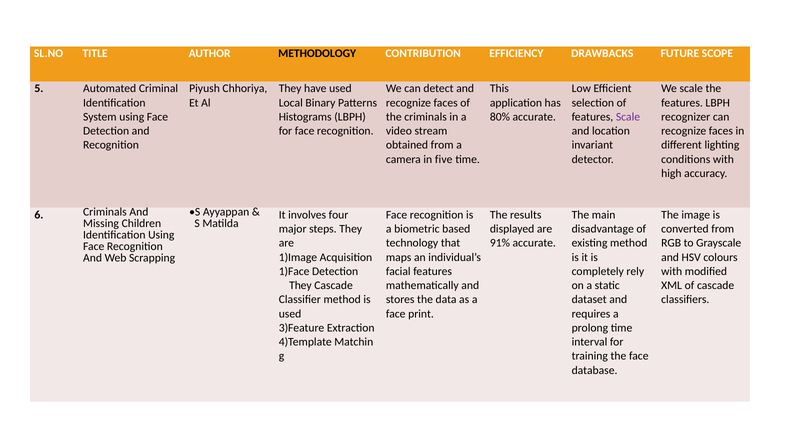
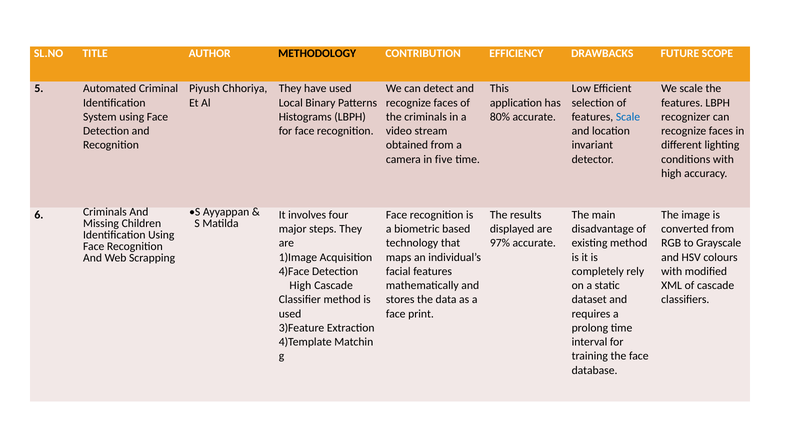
Scale at (628, 117) colour: purple -> blue
91%: 91% -> 97%
1)Face: 1)Face -> 4)Face
They at (300, 285): They -> High
